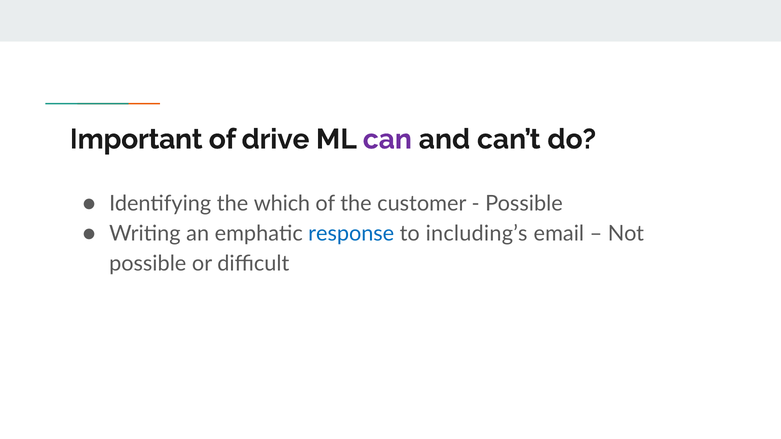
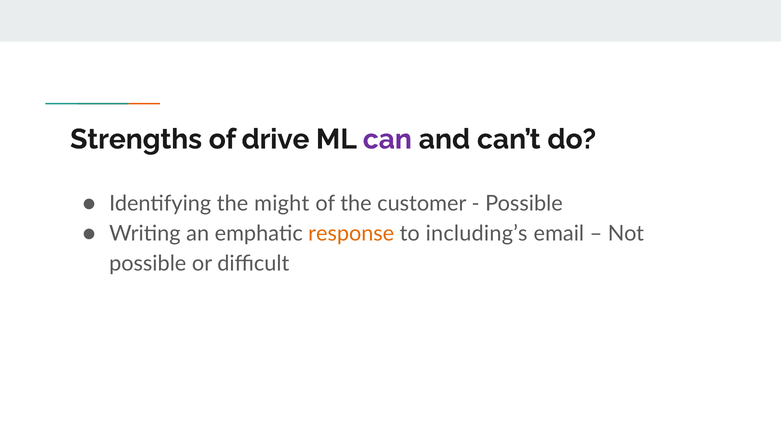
Important: Important -> Strengths
which: which -> might
response colour: blue -> orange
